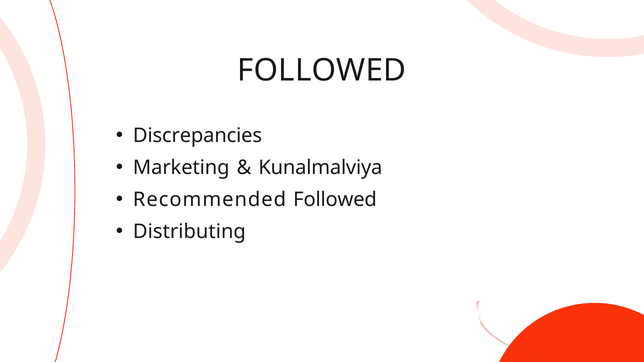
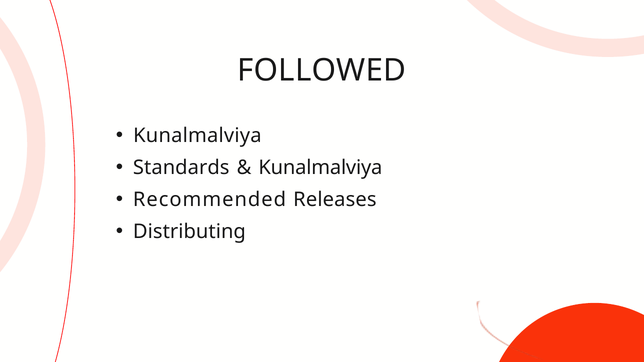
Discrepancies at (198, 136): Discrepancies -> Kunalmalviya
Marketing: Marketing -> Standards
Recommended Followed: Followed -> Releases
